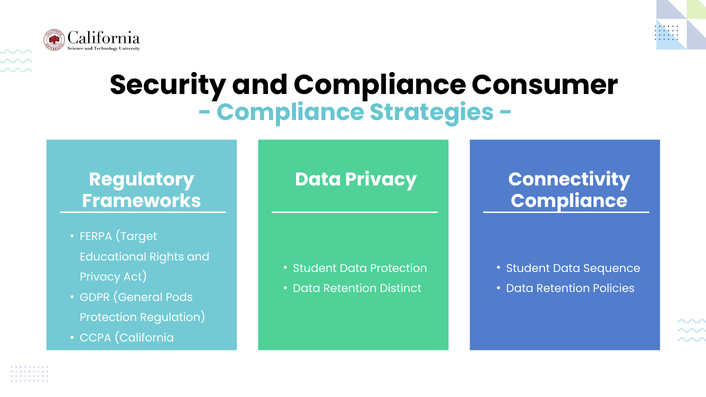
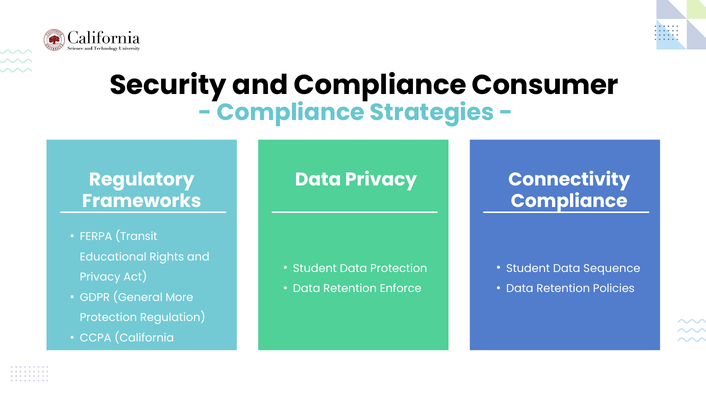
Target: Target -> Transit
Distinct: Distinct -> Enforce
Pods: Pods -> More
